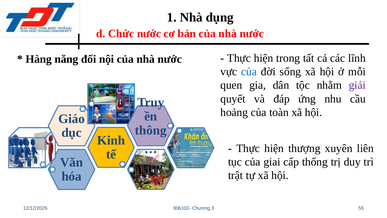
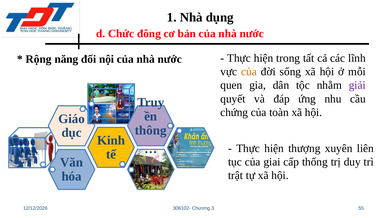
Chức nước: nước -> đông
Hàng: Hàng -> Rộng
của at (249, 72) colour: blue -> orange
hoảng: hoảng -> chứng
